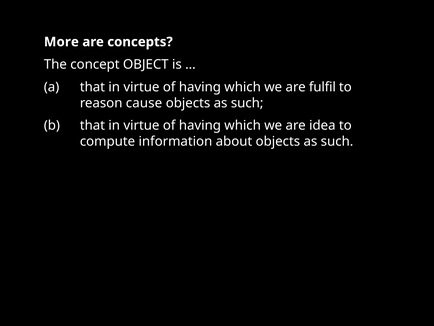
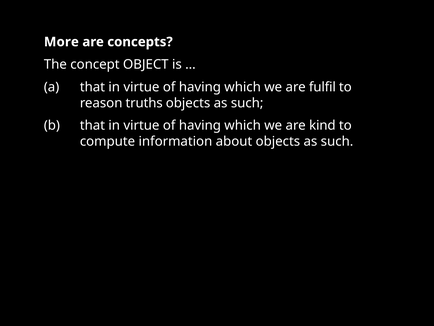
cause: cause -> truths
idea: idea -> kind
